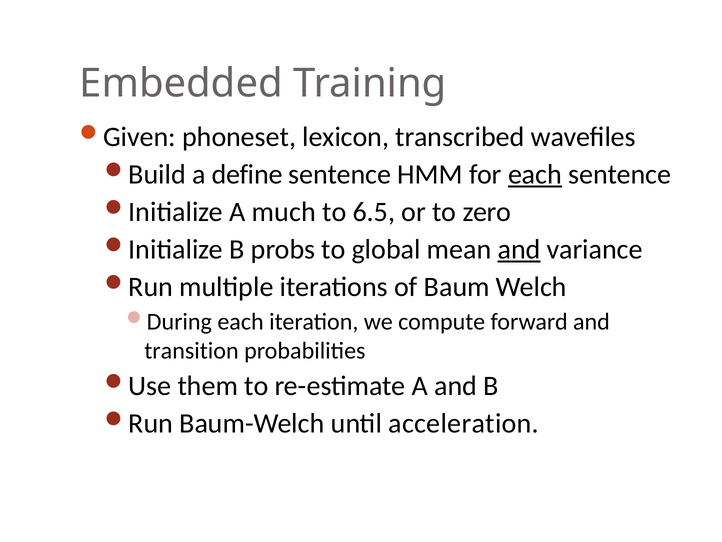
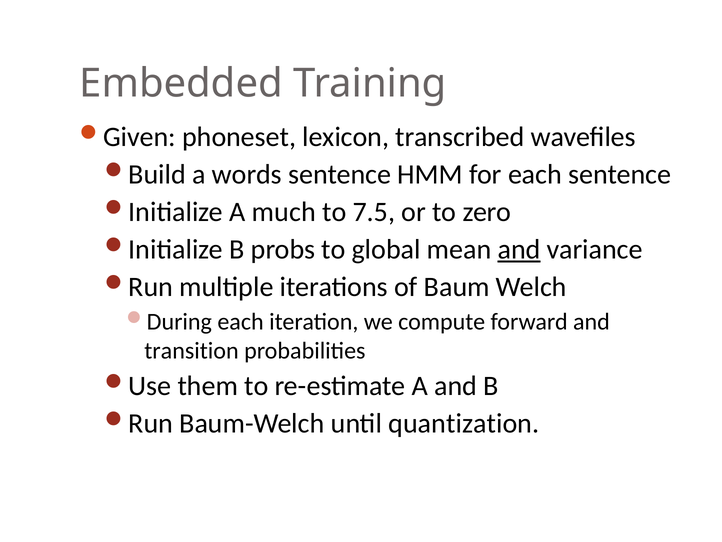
define: define -> words
each at (535, 174) underline: present -> none
6.5: 6.5 -> 7.5
acceleration: acceleration -> quantization
